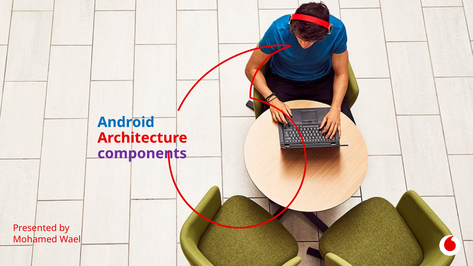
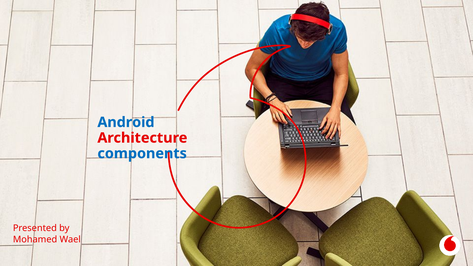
components colour: purple -> blue
